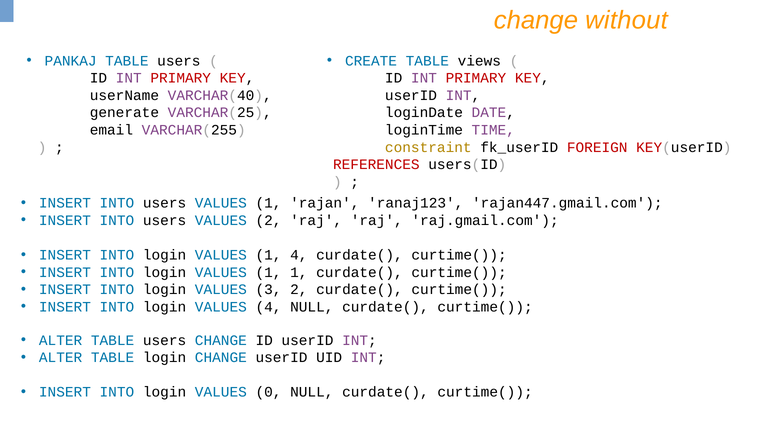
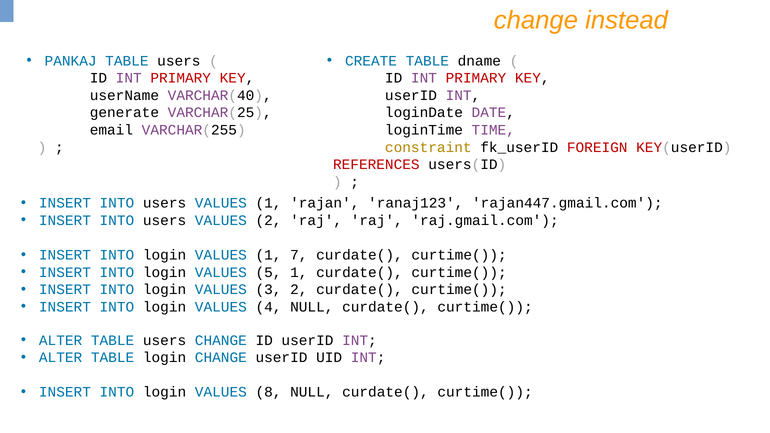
without: without -> instead
views: views -> dname
1 4: 4 -> 7
1 at (269, 272): 1 -> 5
0: 0 -> 8
